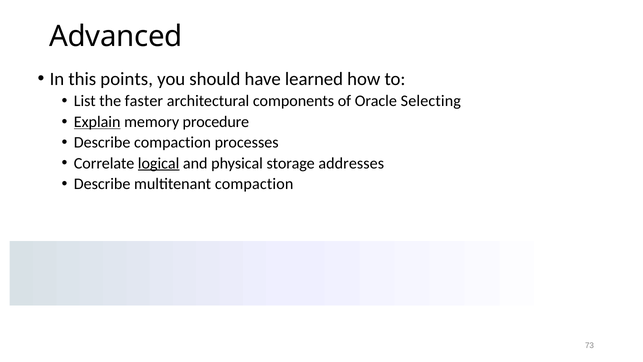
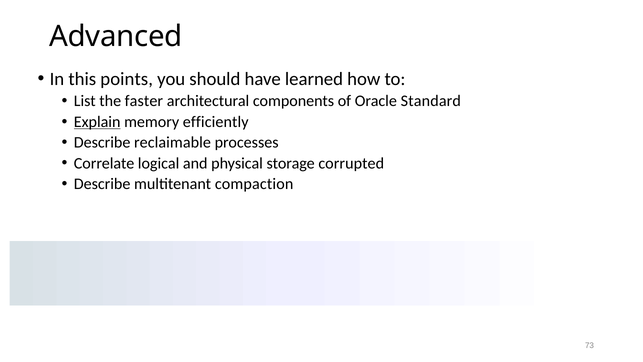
Selecting: Selecting -> Standard
procedure: procedure -> efficiently
Describe compaction: compaction -> reclaimable
logical underline: present -> none
addresses: addresses -> corrupted
